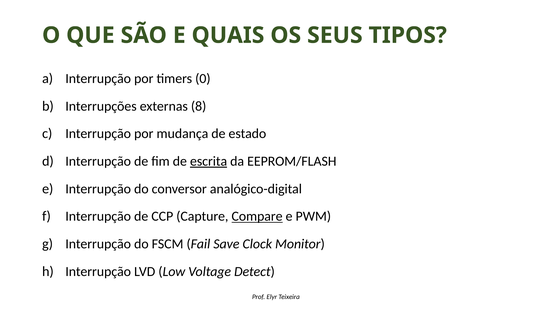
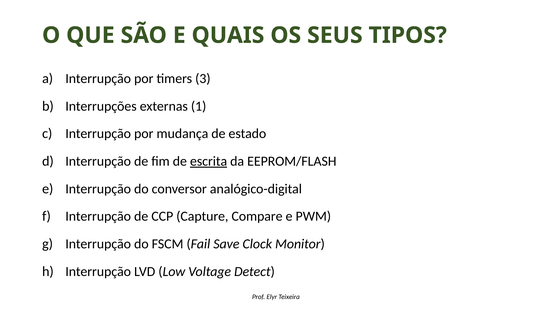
0: 0 -> 3
8: 8 -> 1
Compare underline: present -> none
